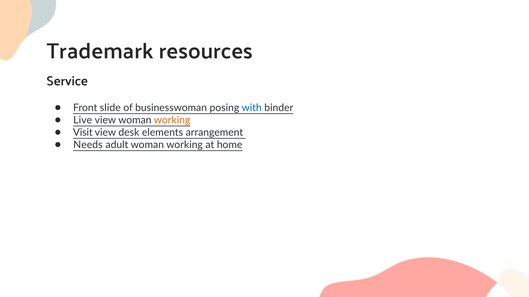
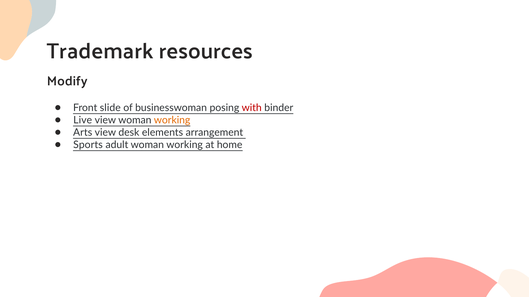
Service: Service -> Modify
with colour: blue -> red
Visit: Visit -> Arts
Needs: Needs -> Sports
